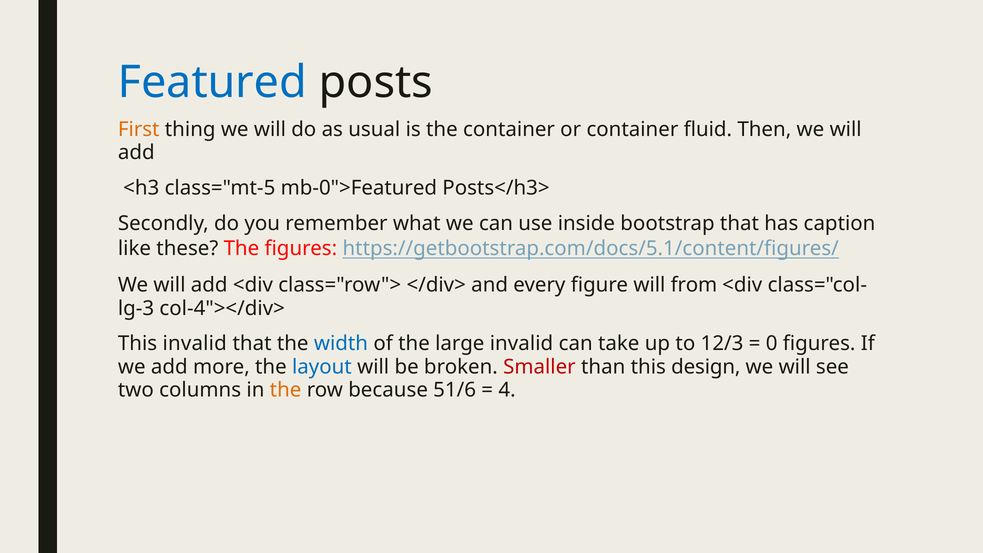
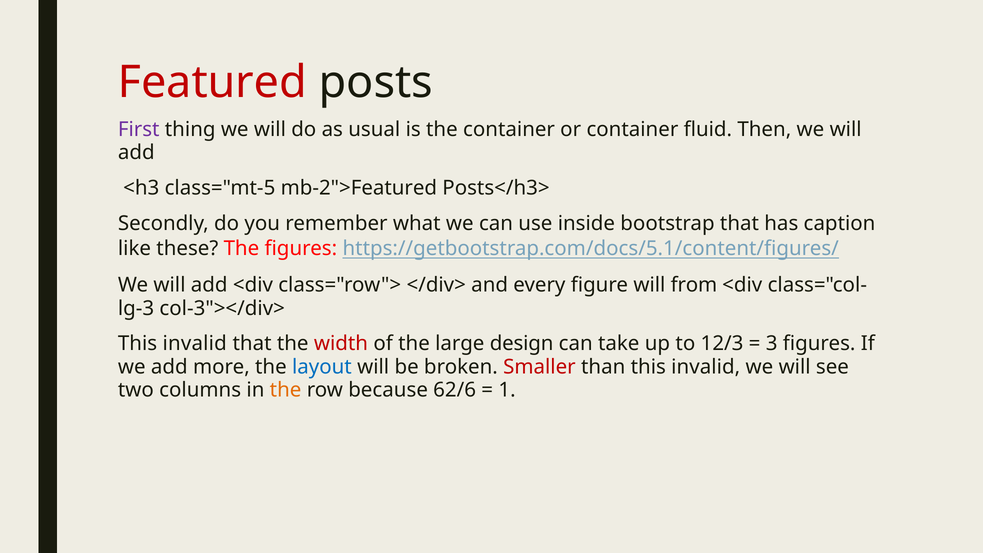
Featured colour: blue -> red
First colour: orange -> purple
mb-0">Featured: mb-0">Featured -> mb-2">Featured
col-4"></div>: col-4"></div> -> col-3"></div>
width colour: blue -> red
large invalid: invalid -> design
0: 0 -> 3
than this design: design -> invalid
51/6: 51/6 -> 62/6
4: 4 -> 1
